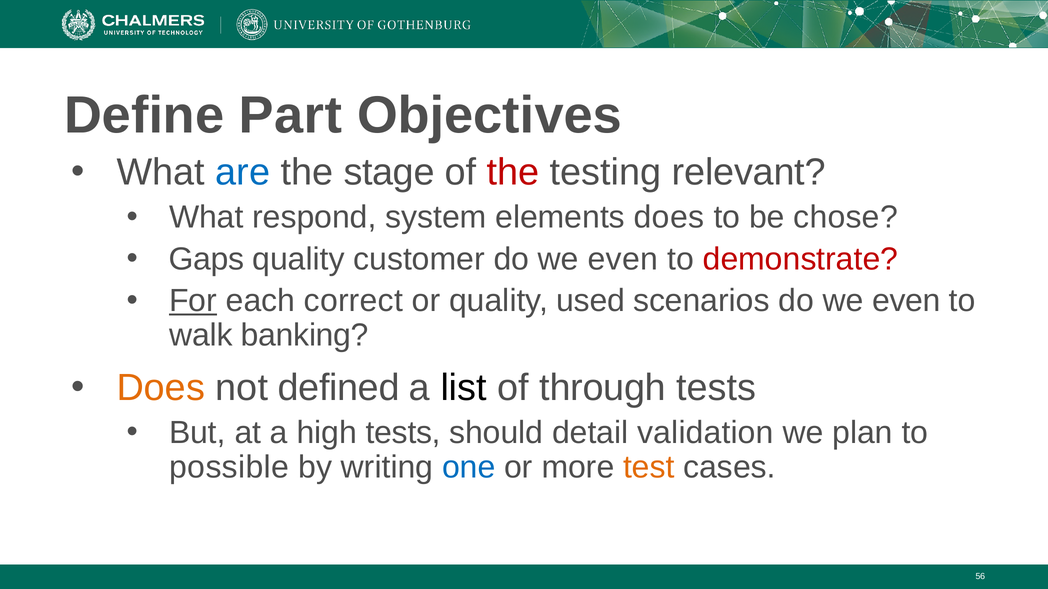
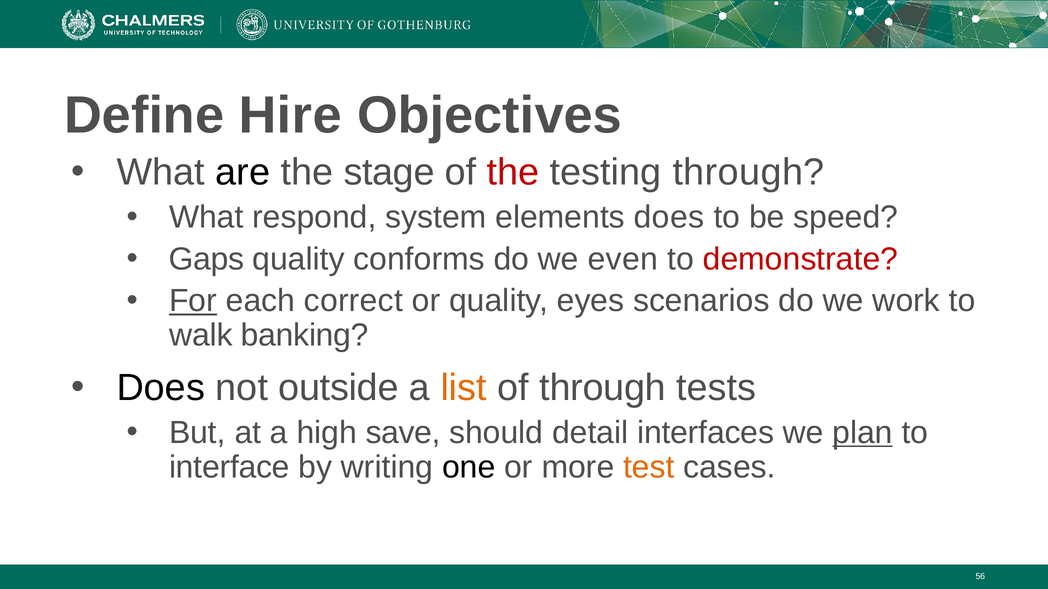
Part: Part -> Hire
are colour: blue -> black
testing relevant: relevant -> through
chose: chose -> speed
customer: customer -> conforms
used: used -> eyes
scenarios do we even: even -> work
Does at (161, 388) colour: orange -> black
defined: defined -> outside
list colour: black -> orange
high tests: tests -> save
validation: validation -> interfaces
plan underline: none -> present
possible: possible -> interface
one colour: blue -> black
